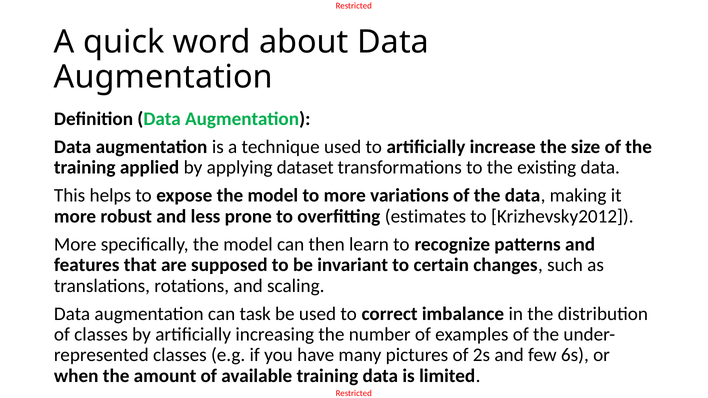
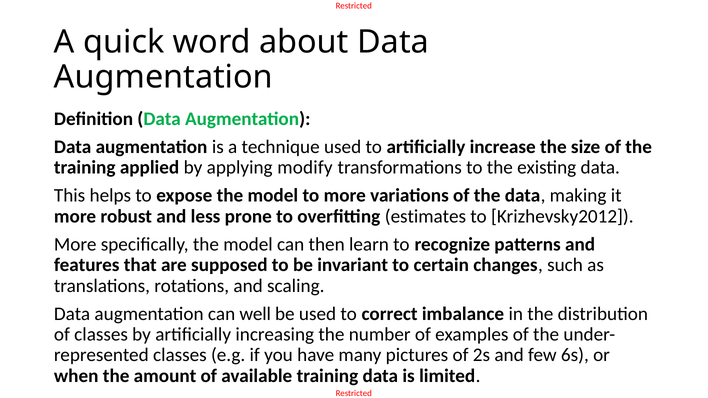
dataset: dataset -> modify
task: task -> well
